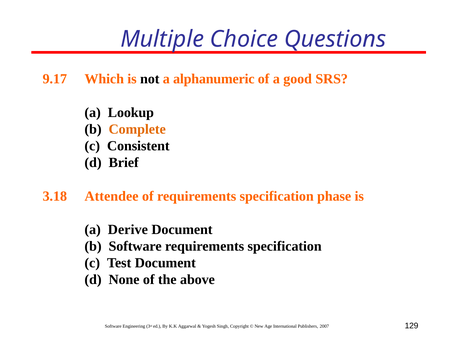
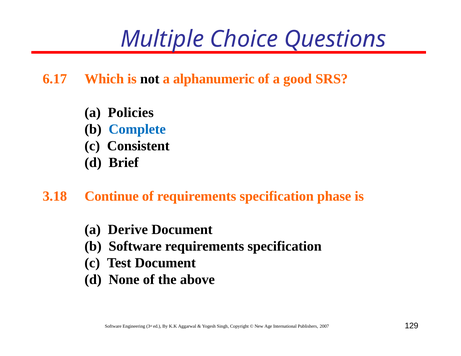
9.17: 9.17 -> 6.17
Lookup: Lookup -> Policies
Complete colour: orange -> blue
Attendee: Attendee -> Continue
